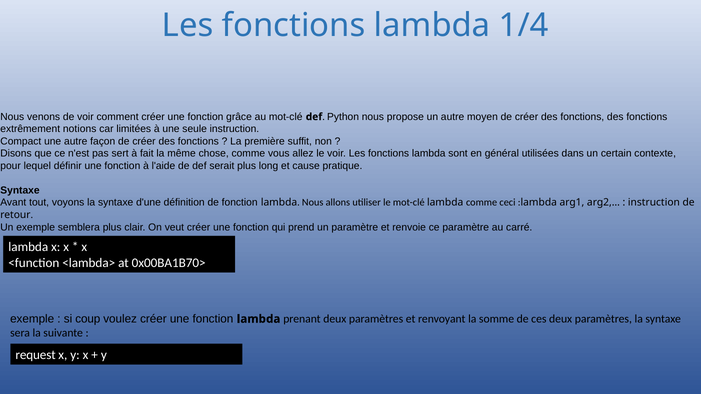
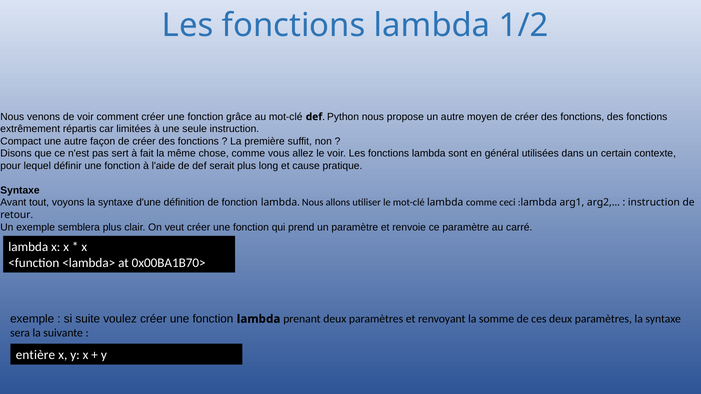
1/4: 1/4 -> 1/2
notions: notions -> répartis
coup: coup -> suite
request: request -> entière
